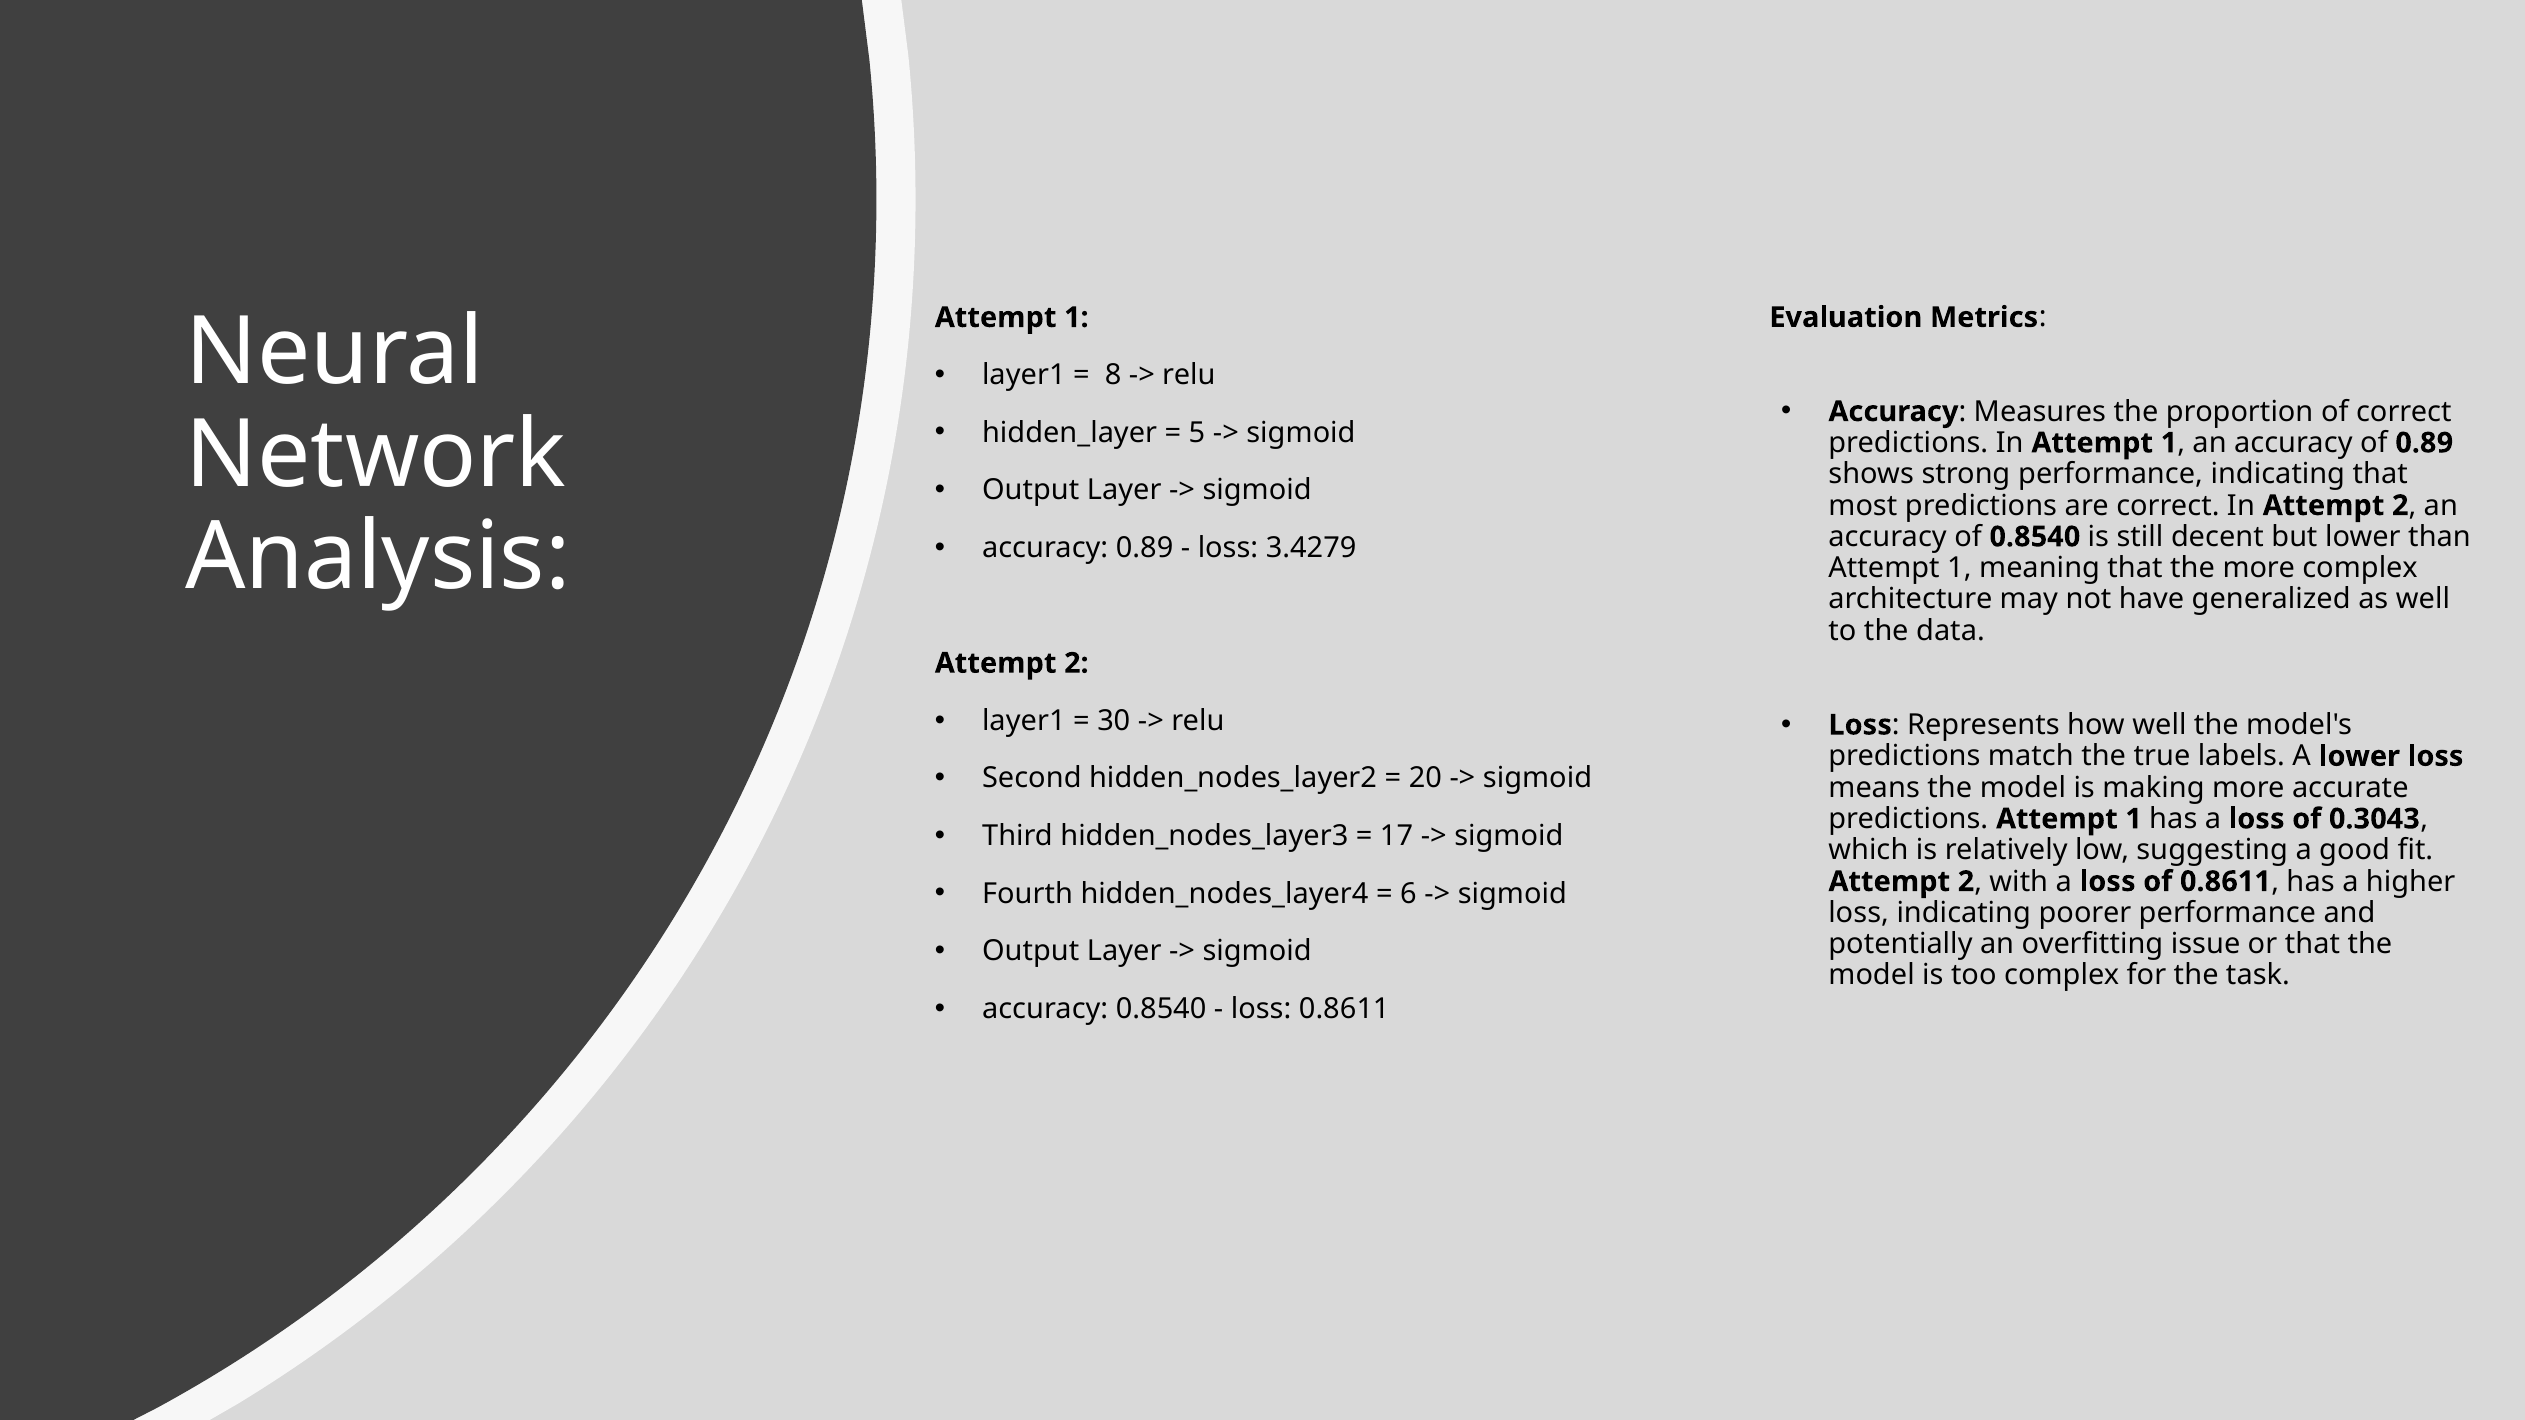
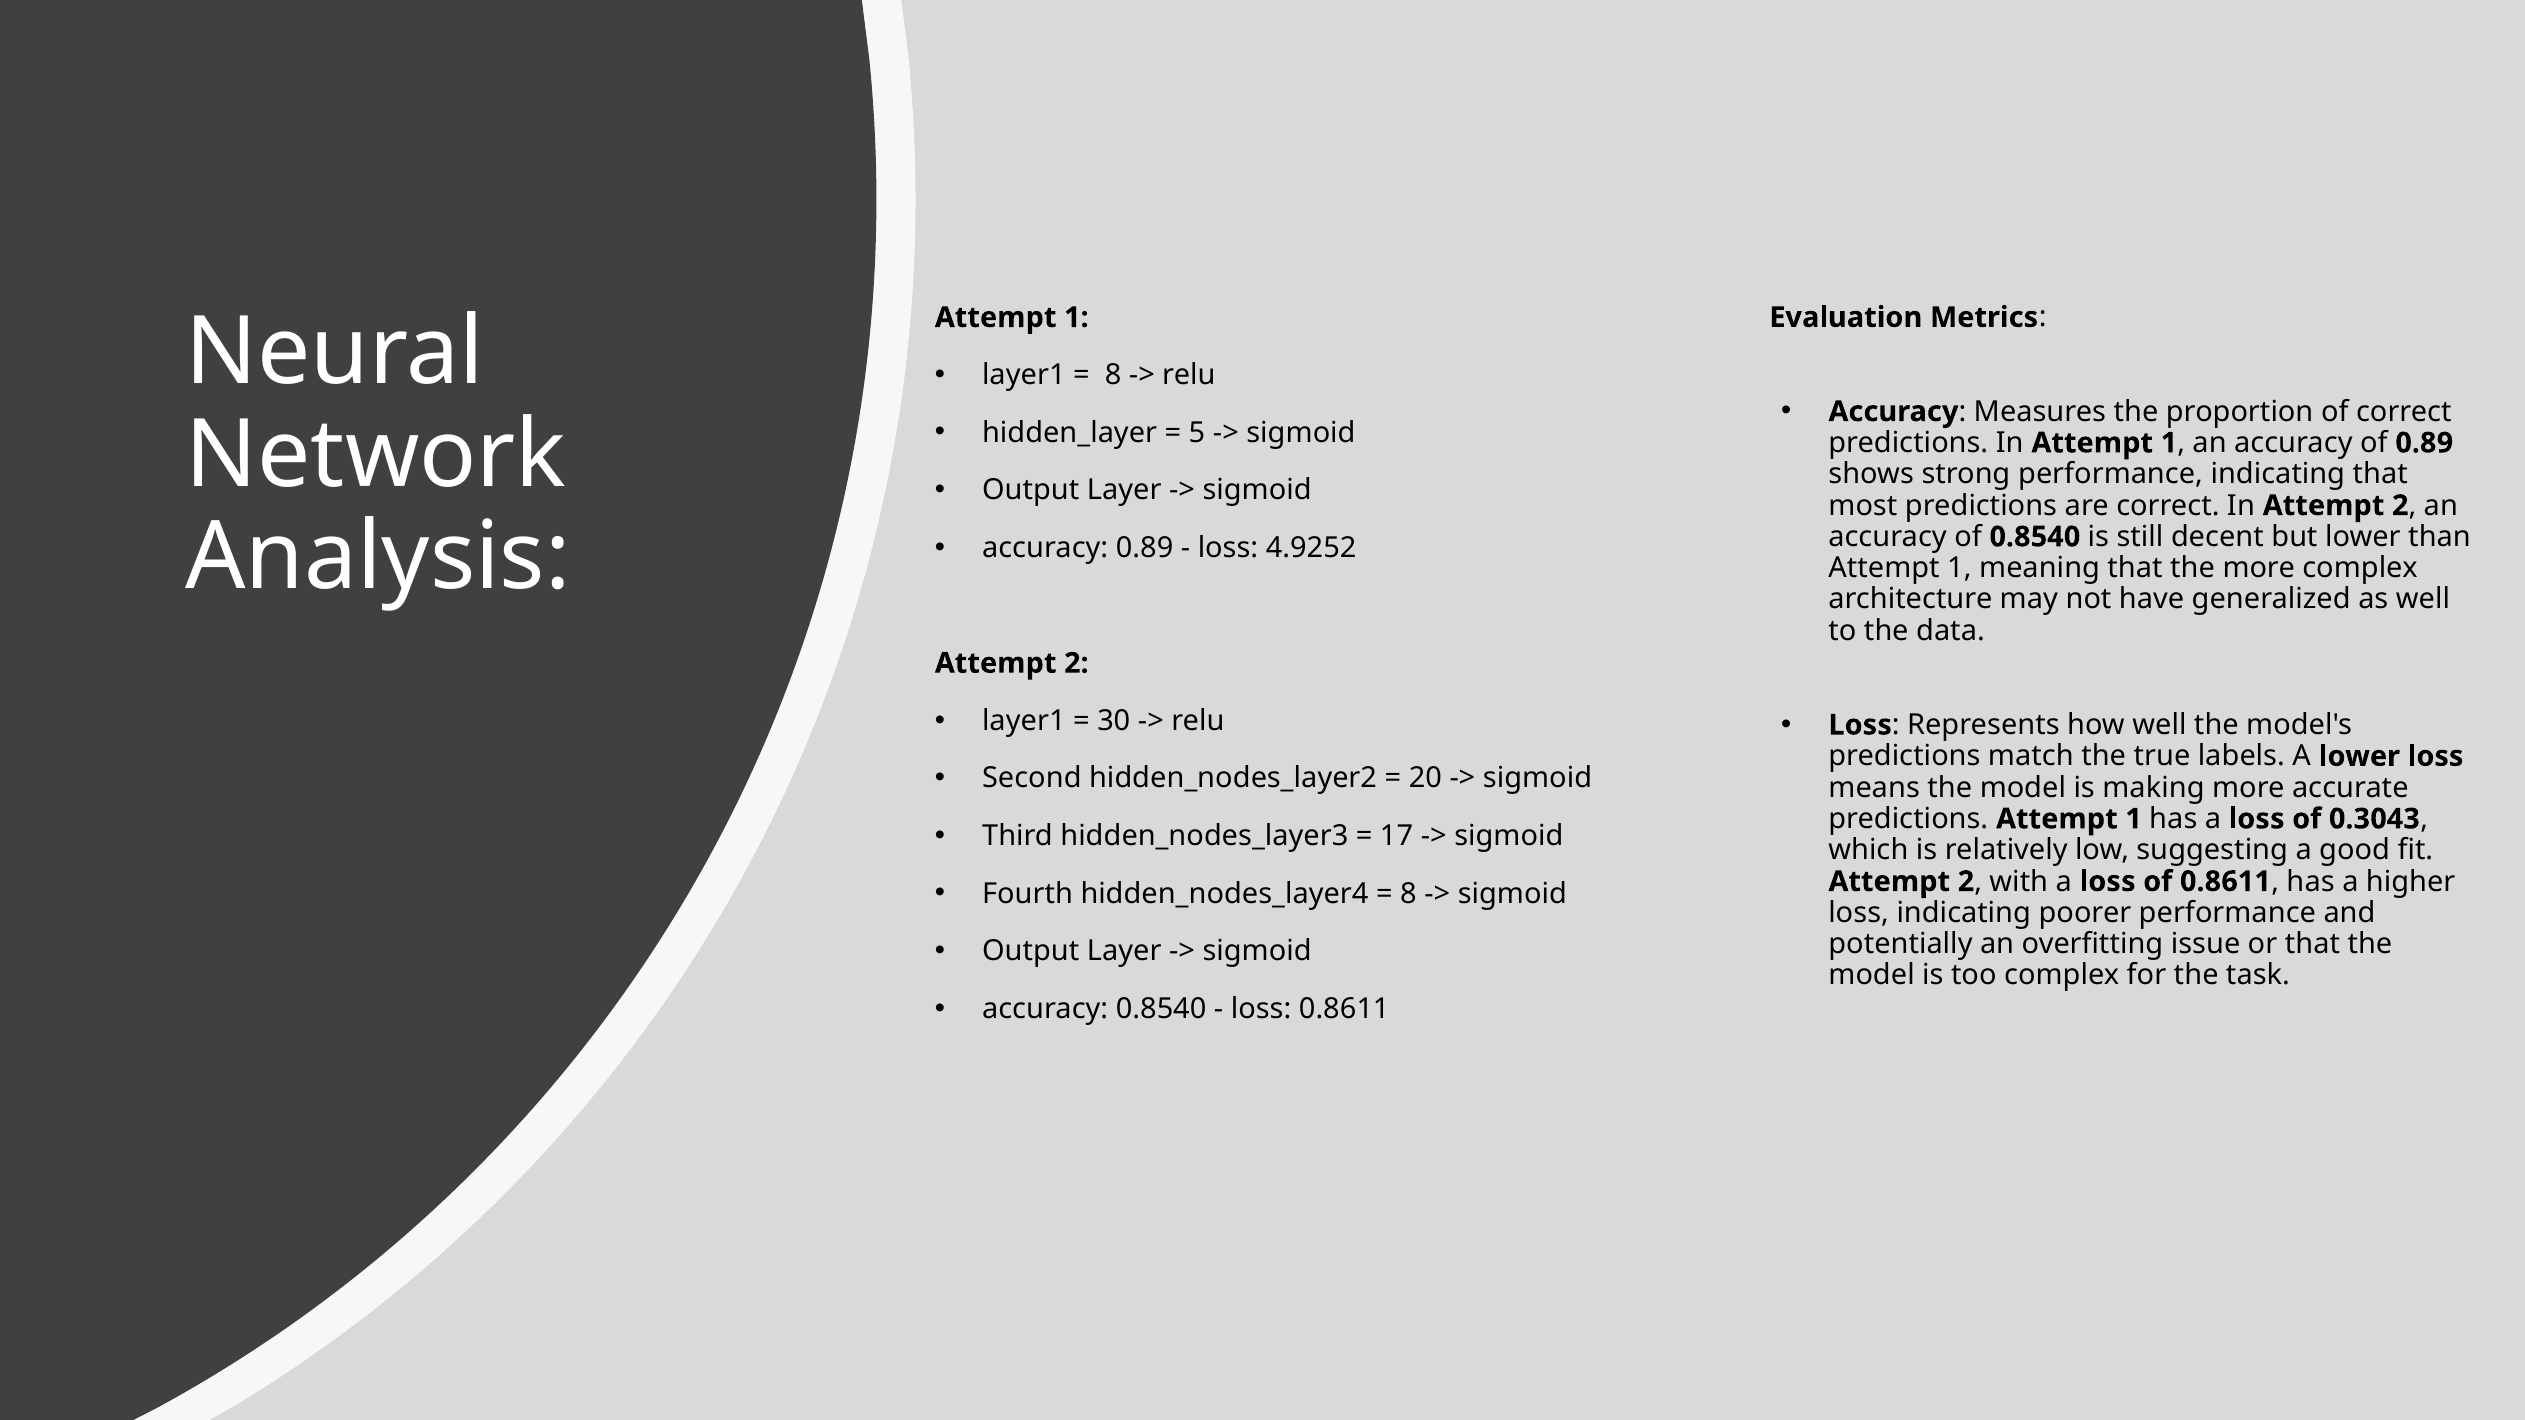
3.4279: 3.4279 -> 4.9252
6 at (1408, 894): 6 -> 8
